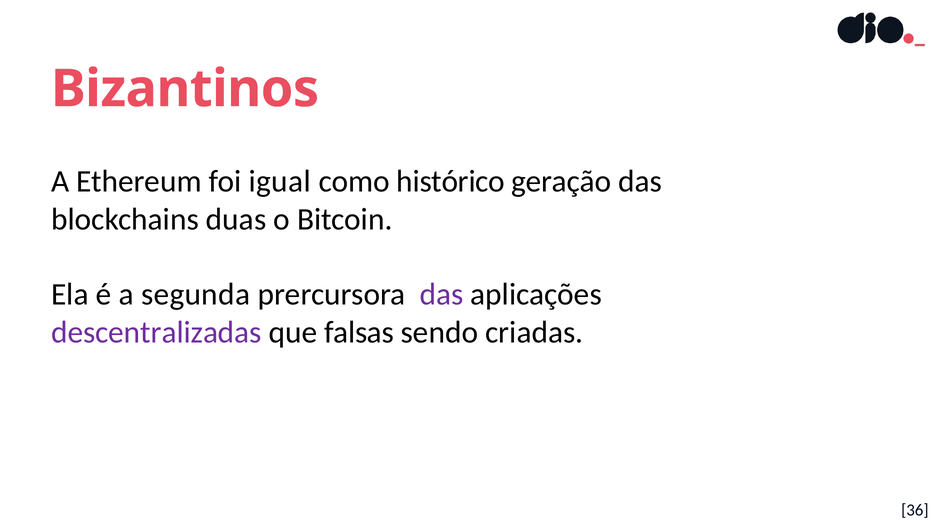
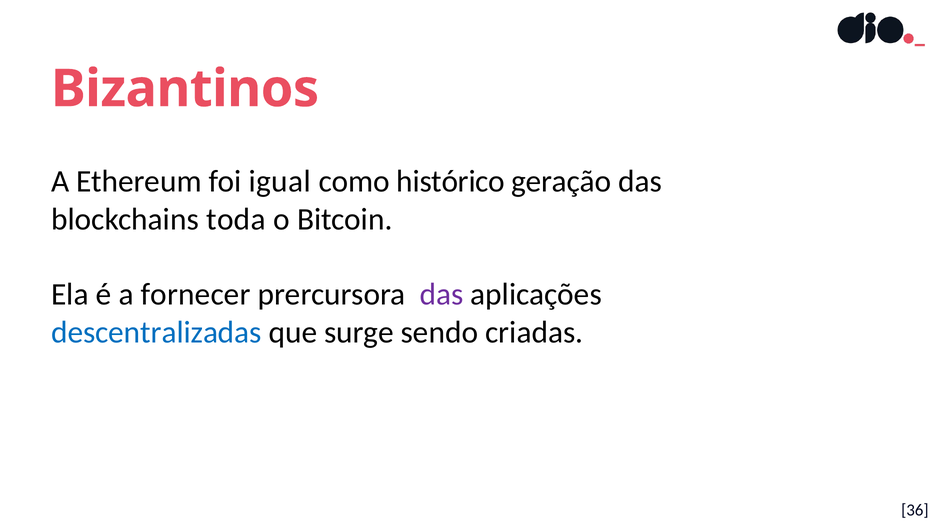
duas: duas -> toda
segunda: segunda -> fornecer
descentralizadas colour: purple -> blue
falsas: falsas -> surge
